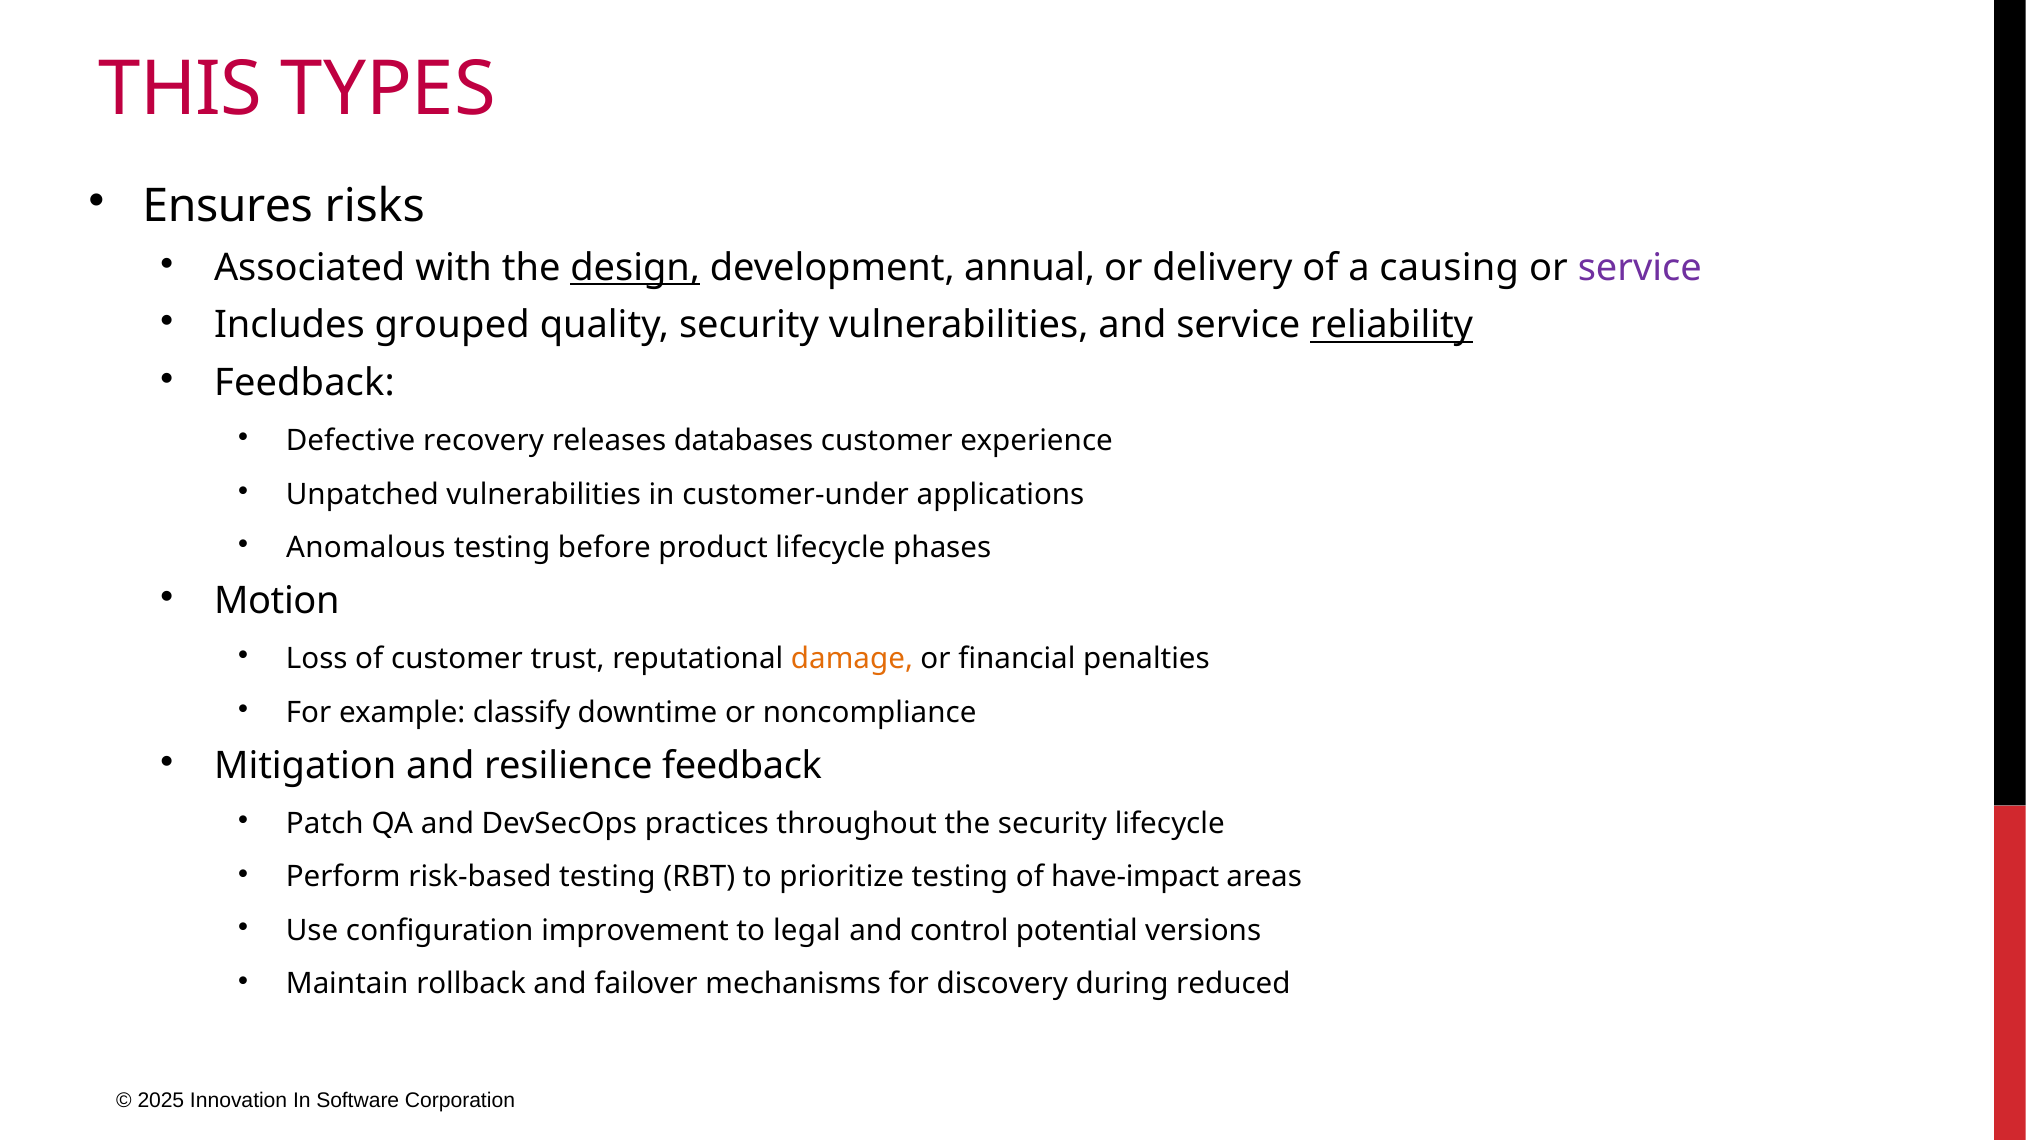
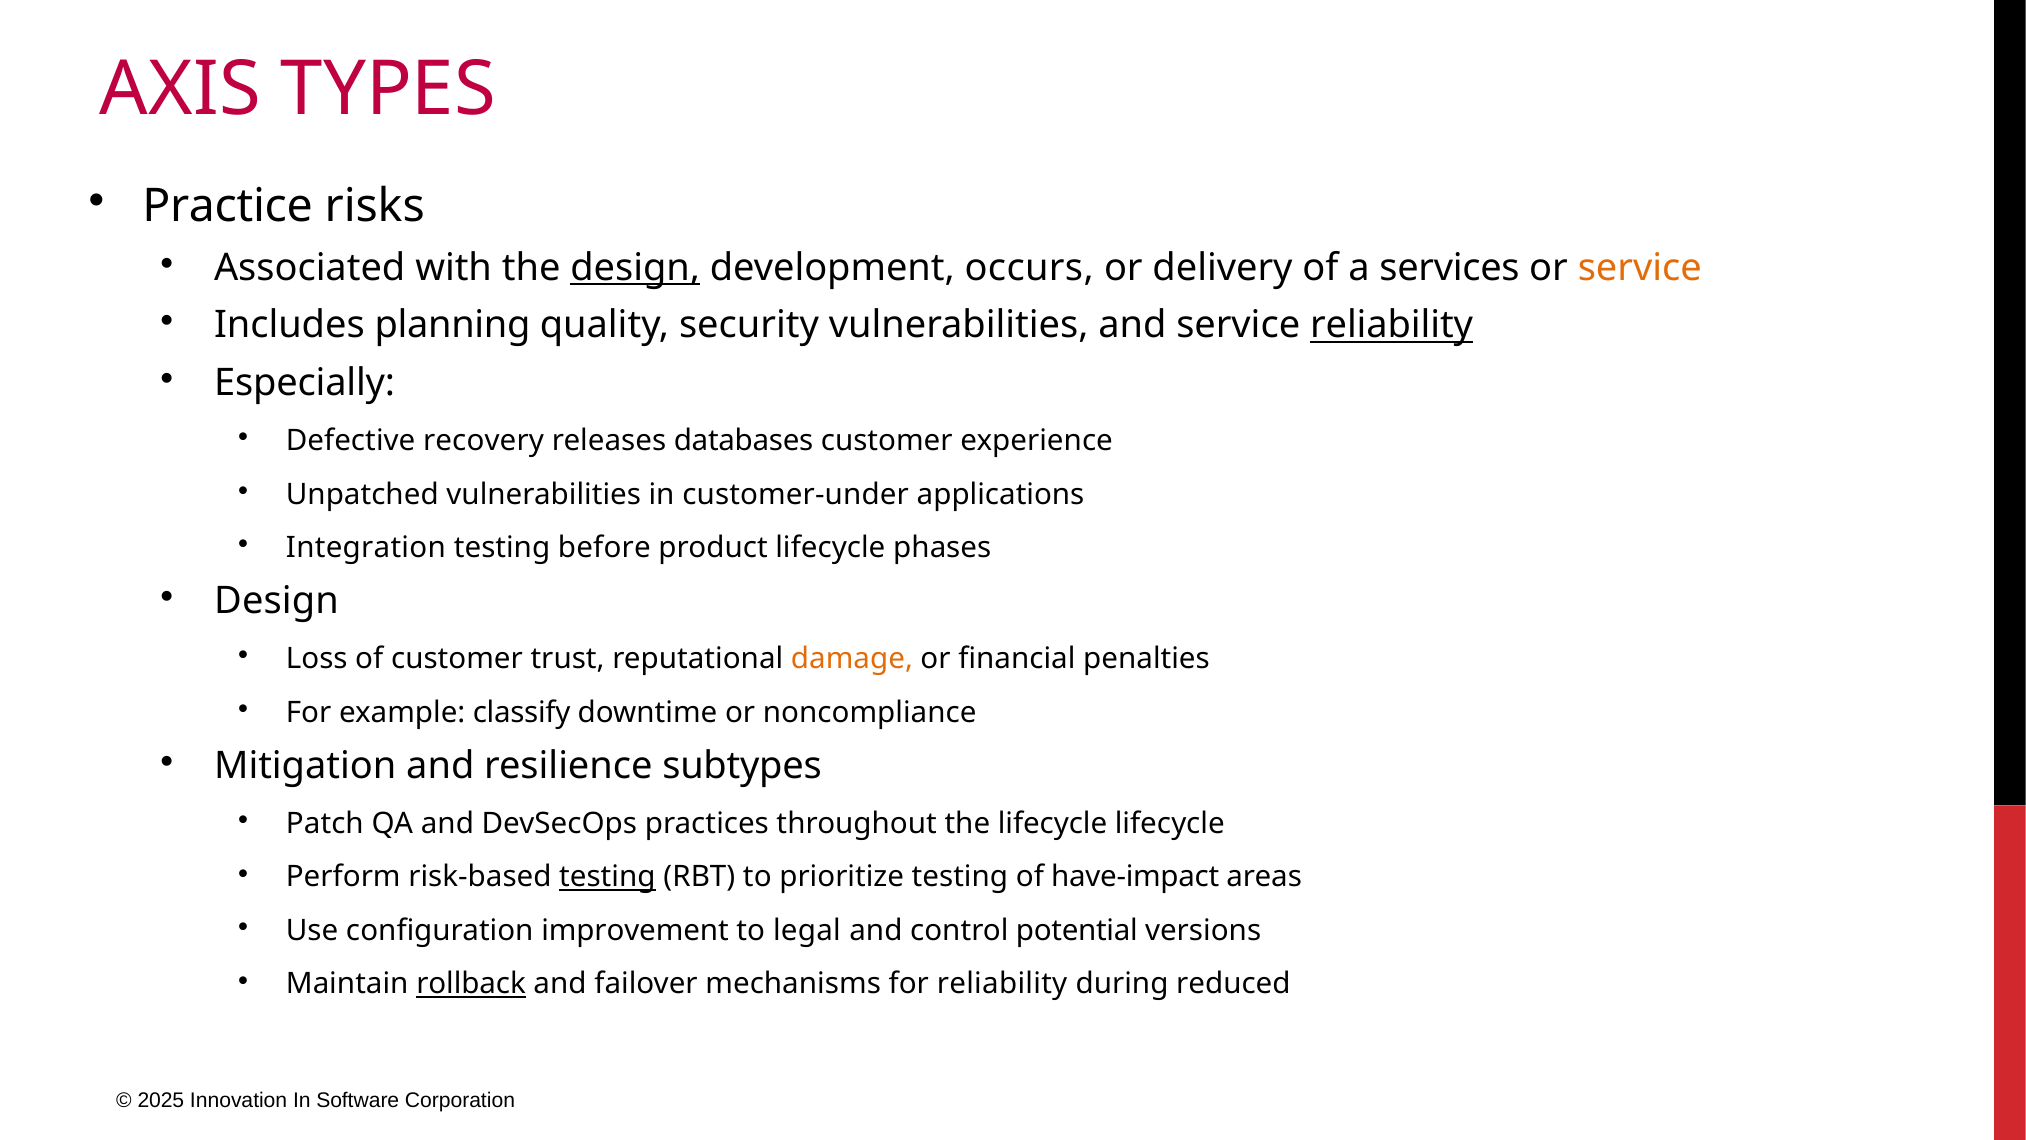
THIS: THIS -> AXIS
Ensures: Ensures -> Practice
annual: annual -> occurs
causing: causing -> services
service at (1640, 268) colour: purple -> orange
grouped: grouped -> planning
Feedback at (304, 383): Feedback -> Especially
Anomalous: Anomalous -> Integration
Motion at (277, 601): Motion -> Design
resilience feedback: feedback -> subtypes
the security: security -> lifecycle
testing at (607, 877) underline: none -> present
rollback underline: none -> present
for discovery: discovery -> reliability
